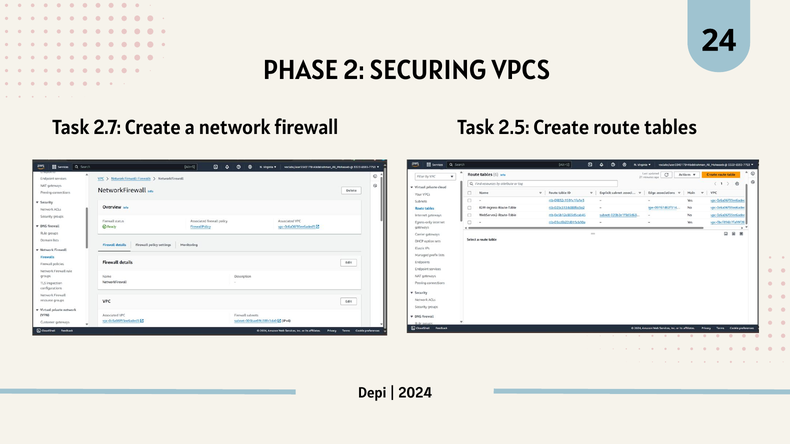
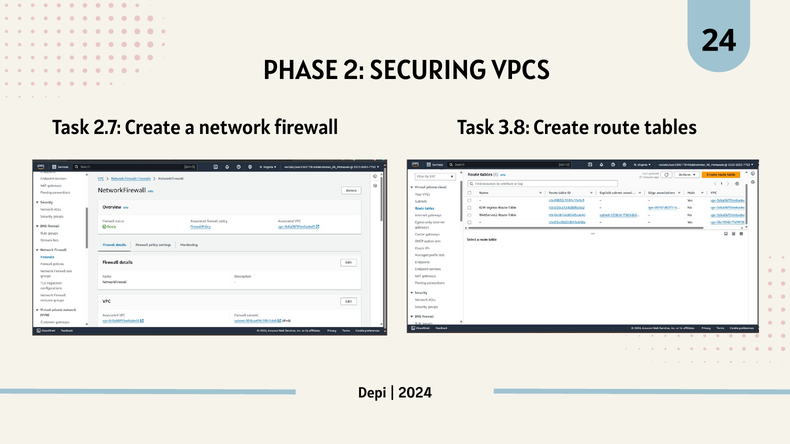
2.5: 2.5 -> 3.8
